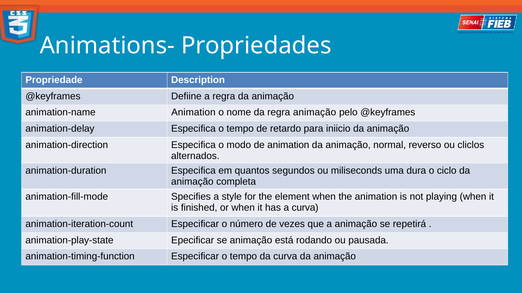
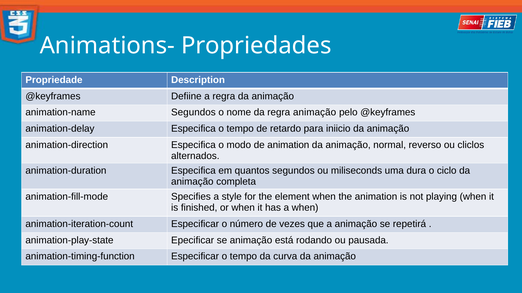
animation-name Animation: Animation -> Segundos
a curva: curva -> when
